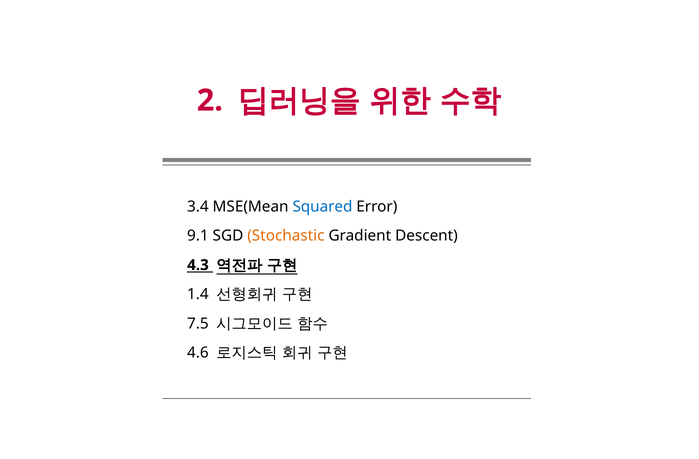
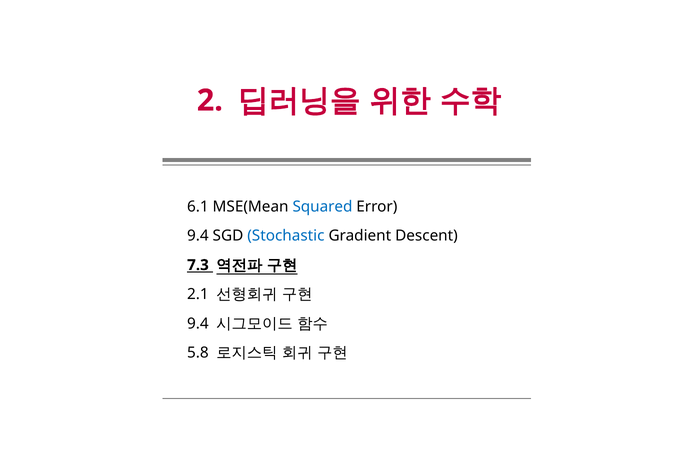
3.4: 3.4 -> 6.1
9.1 at (198, 236): 9.1 -> 9.4
Stochastic colour: orange -> blue
4.3: 4.3 -> 7.3
1.4: 1.4 -> 2.1
7.5 at (198, 324): 7.5 -> 9.4
4.6: 4.6 -> 5.8
